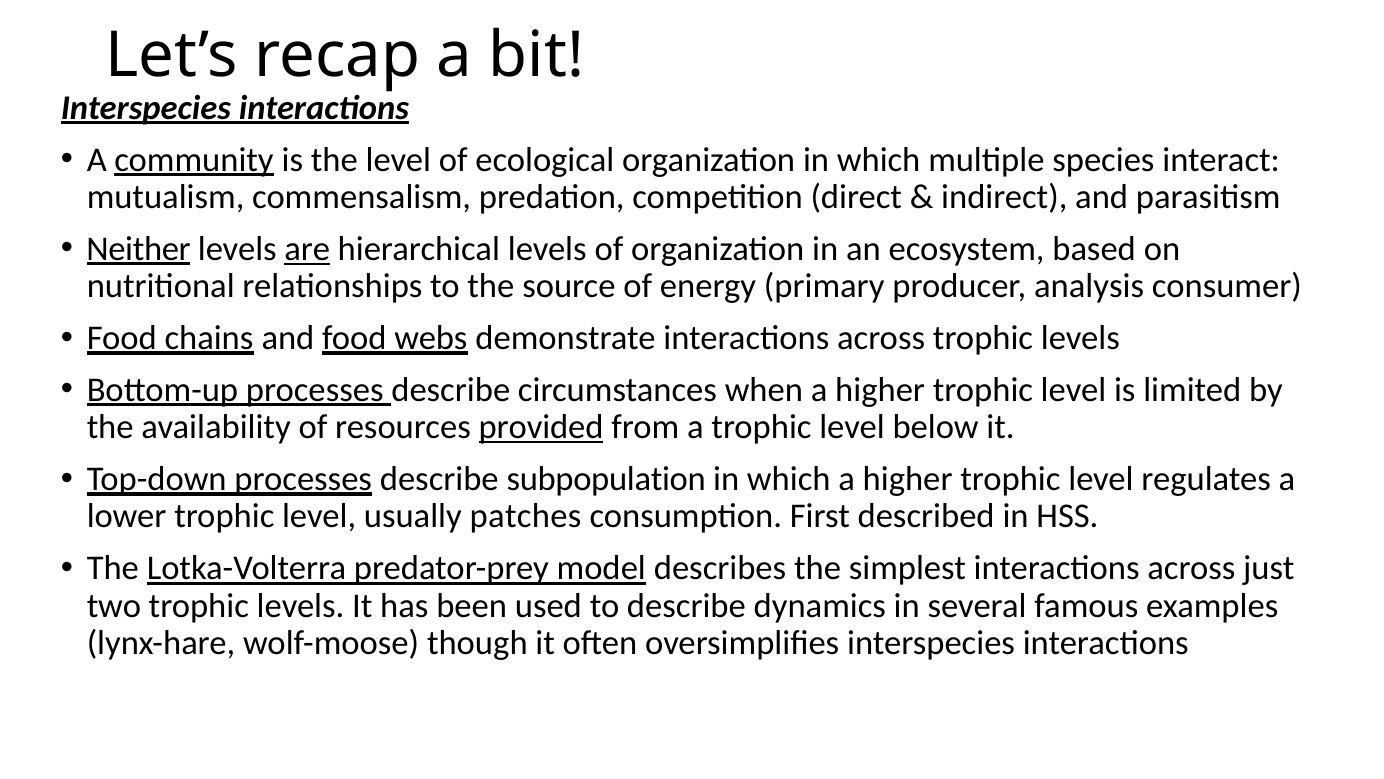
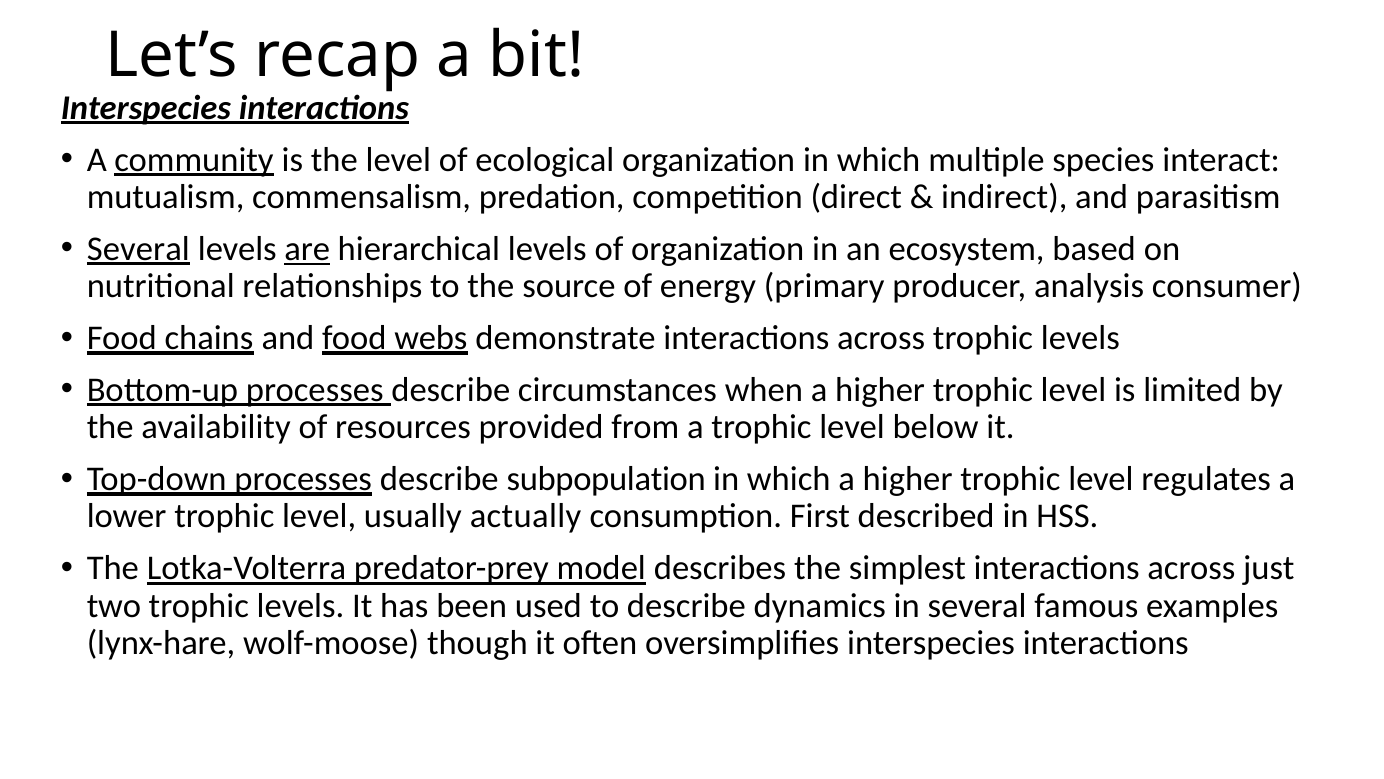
Neither at (139, 249): Neither -> Several
provided underline: present -> none
patches: patches -> actually
